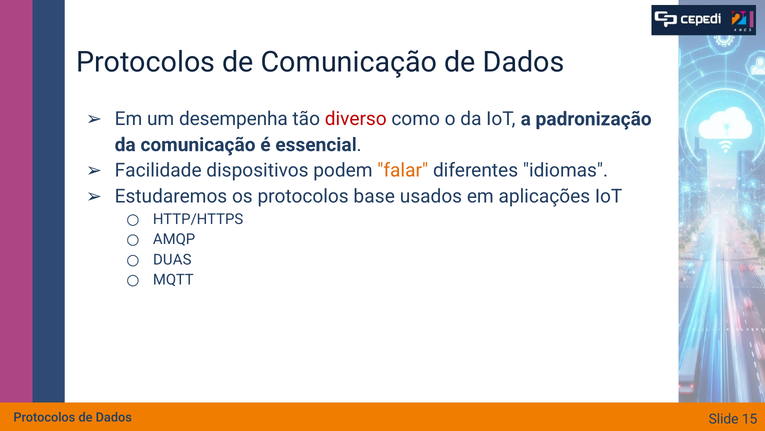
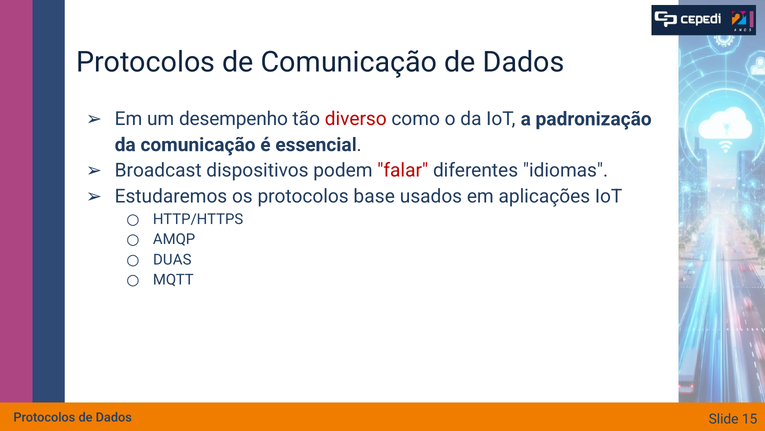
desempenha: desempenha -> desempenho
Facilidade: Facilidade -> Broadcast
falar colour: orange -> red
